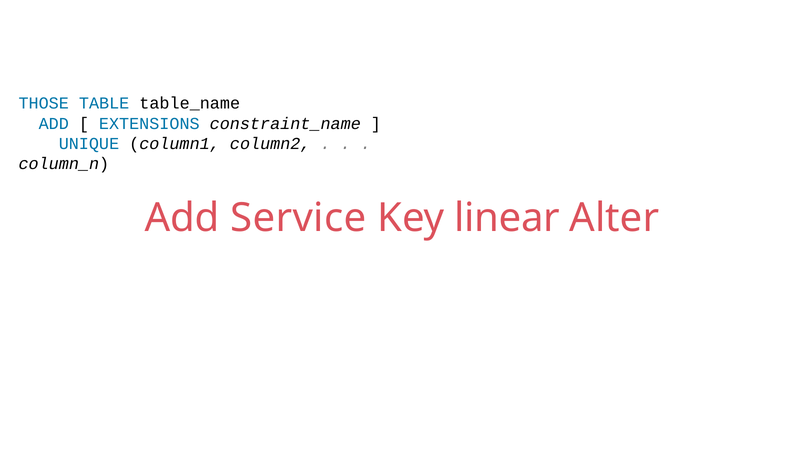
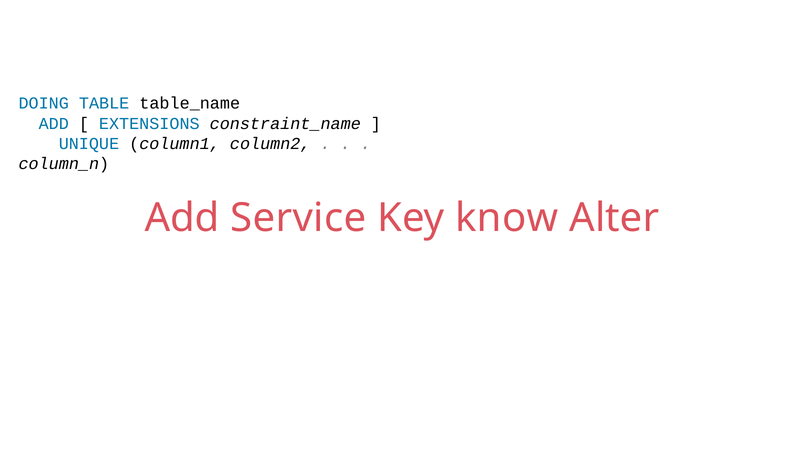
THOSE: THOSE -> DOING
linear: linear -> know
